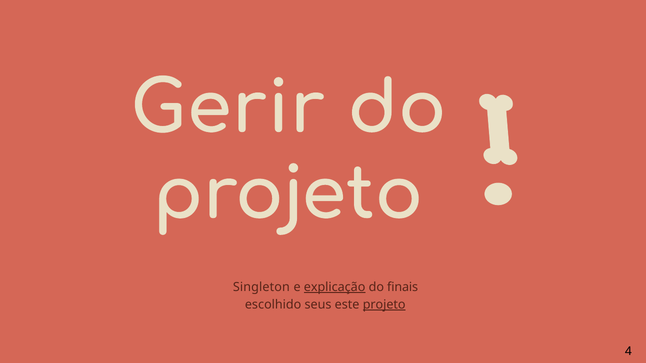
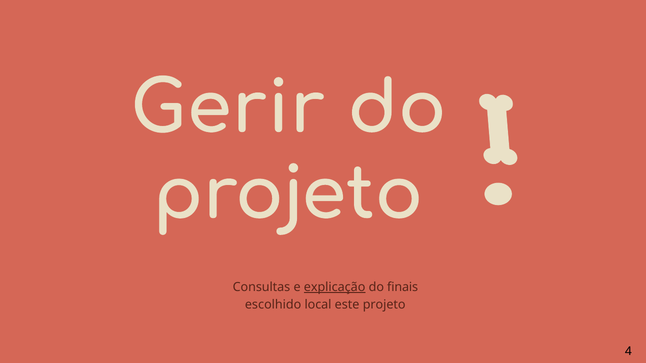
Singleton: Singleton -> Consultas
seus: seus -> local
projeto at (384, 305) underline: present -> none
